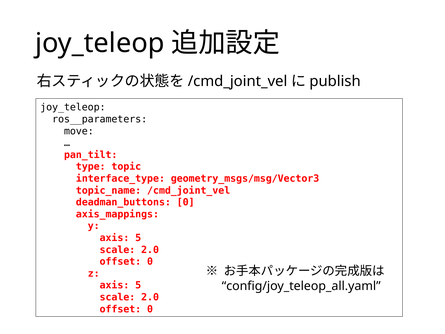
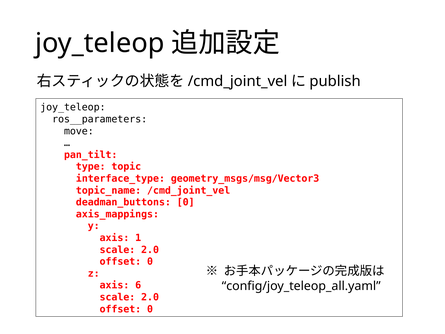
5 at (138, 238): 5 -> 1
5 at (138, 285): 5 -> 6
